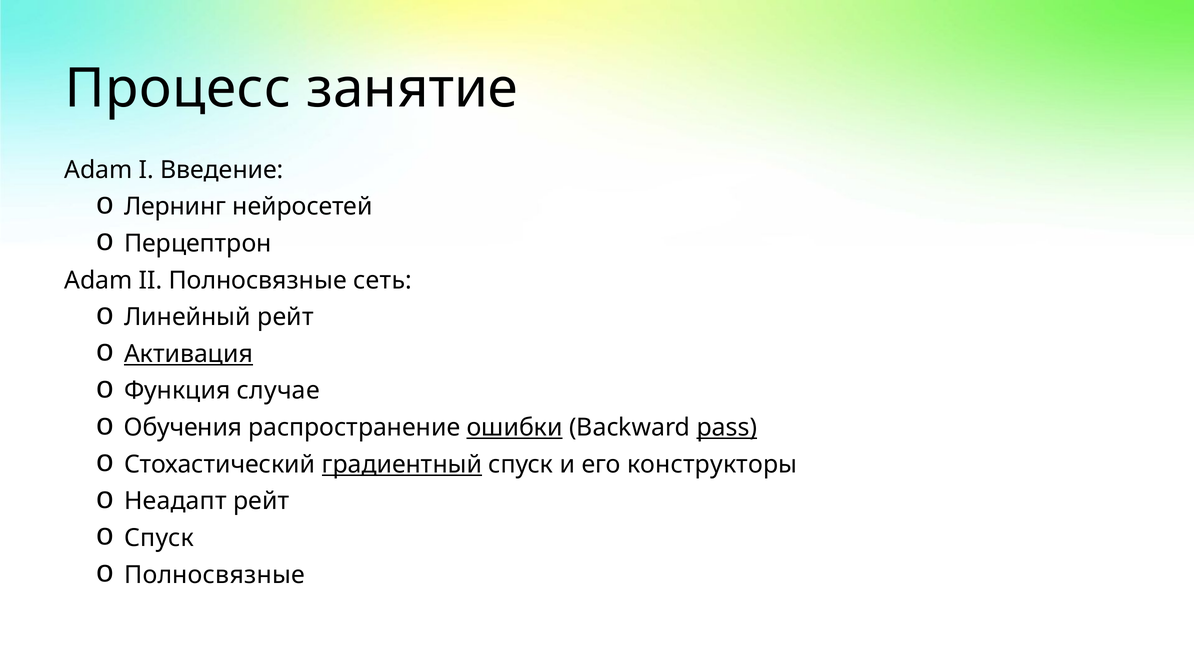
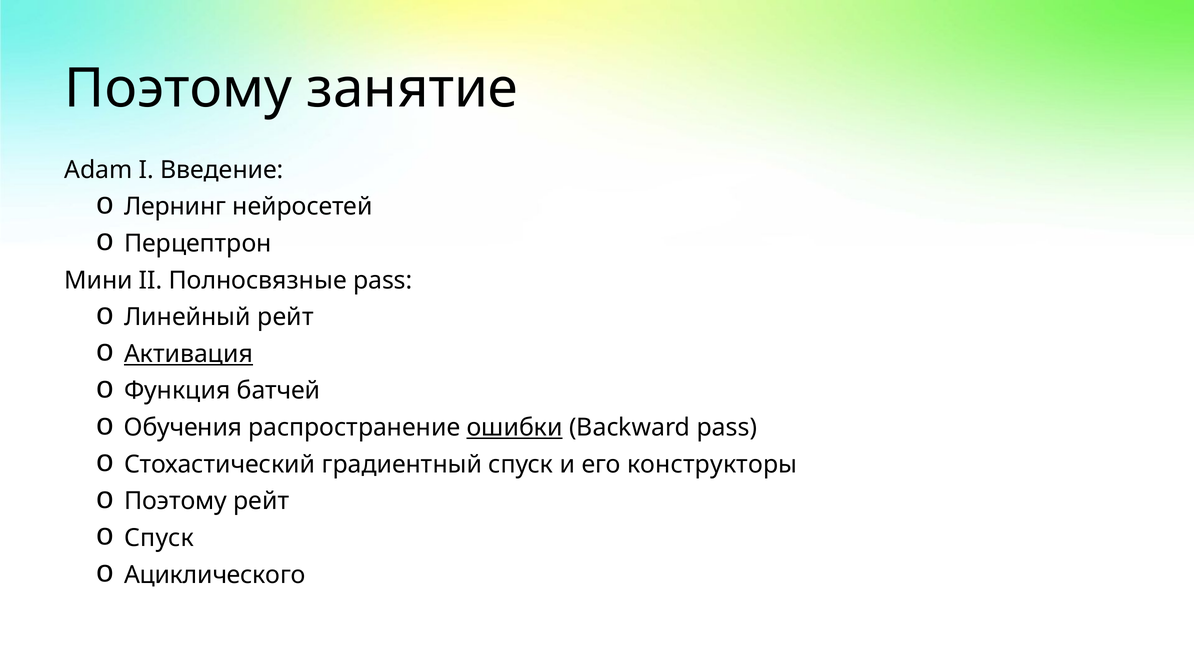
Процесс at (178, 89): Процесс -> Поэтому
Adam at (98, 280): Adam -> Мини
Полносвязные сеть: сеть -> pass
случае: случае -> батчей
pass at (727, 427) underline: present -> none
градиентный underline: present -> none
Неадапт at (175, 501): Неадапт -> Поэтому
Полносвязные at (215, 575): Полносвязные -> Ациклического
